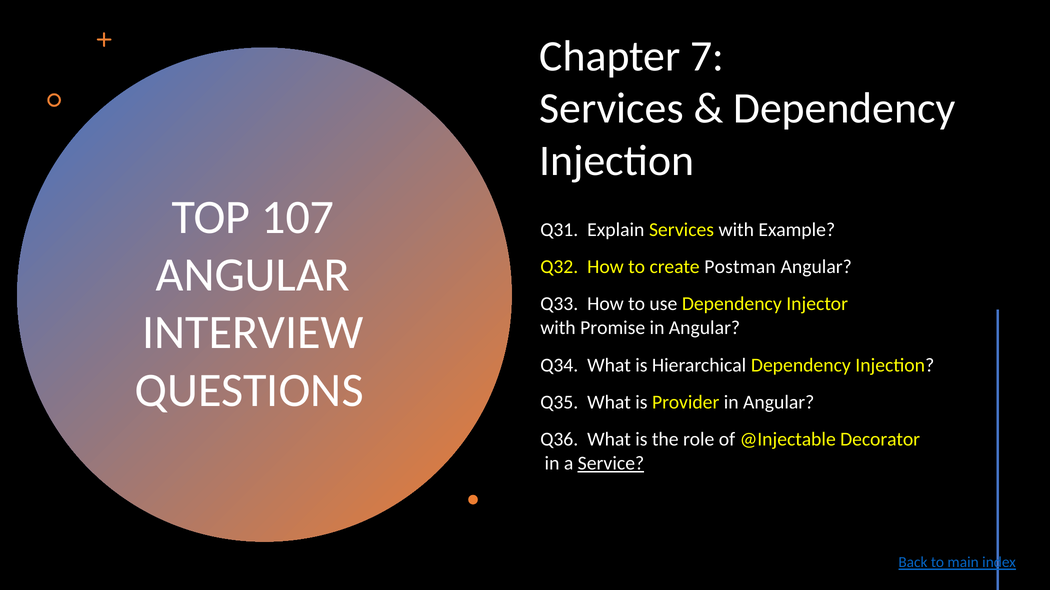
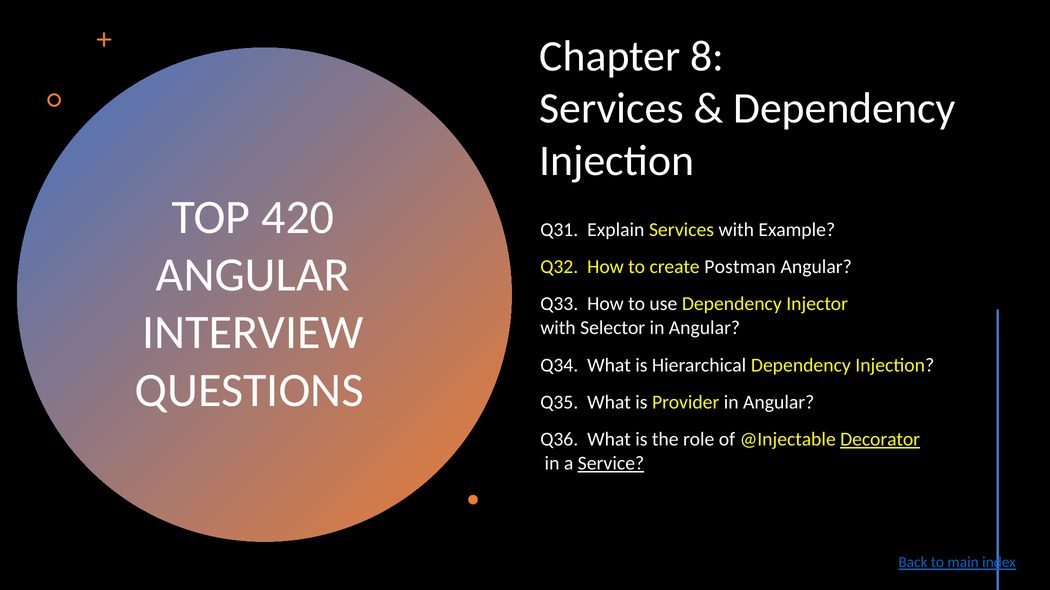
7: 7 -> 8
107: 107 -> 420
Promise: Promise -> Selector
Decorator underline: none -> present
